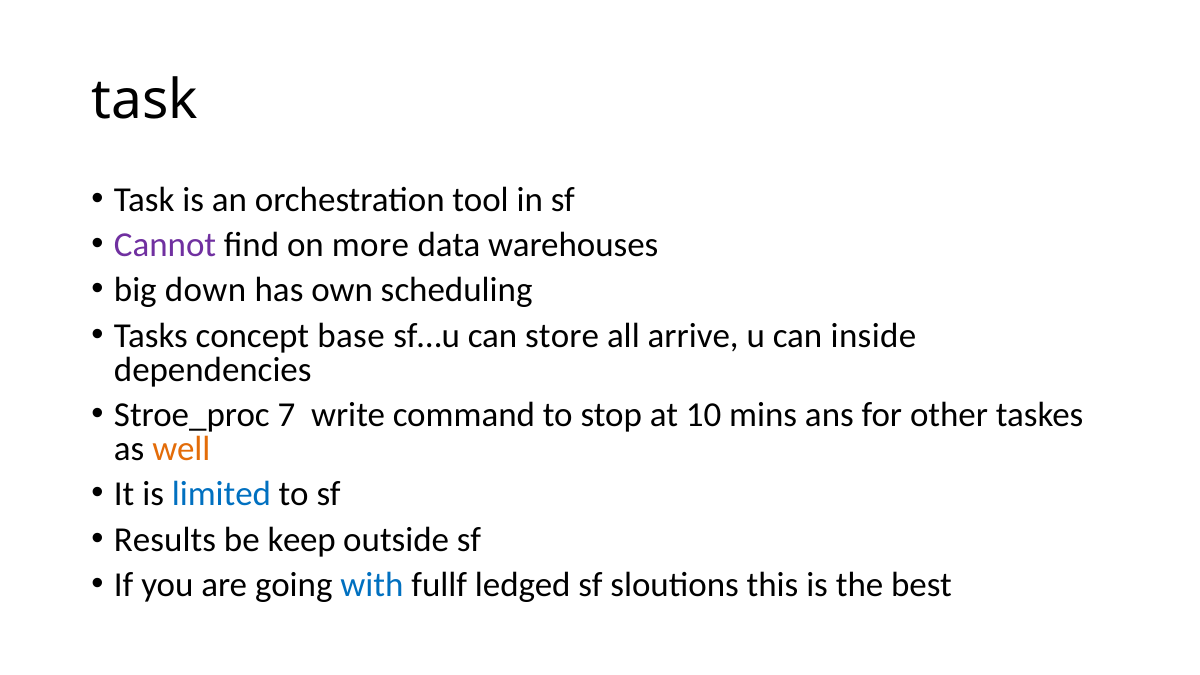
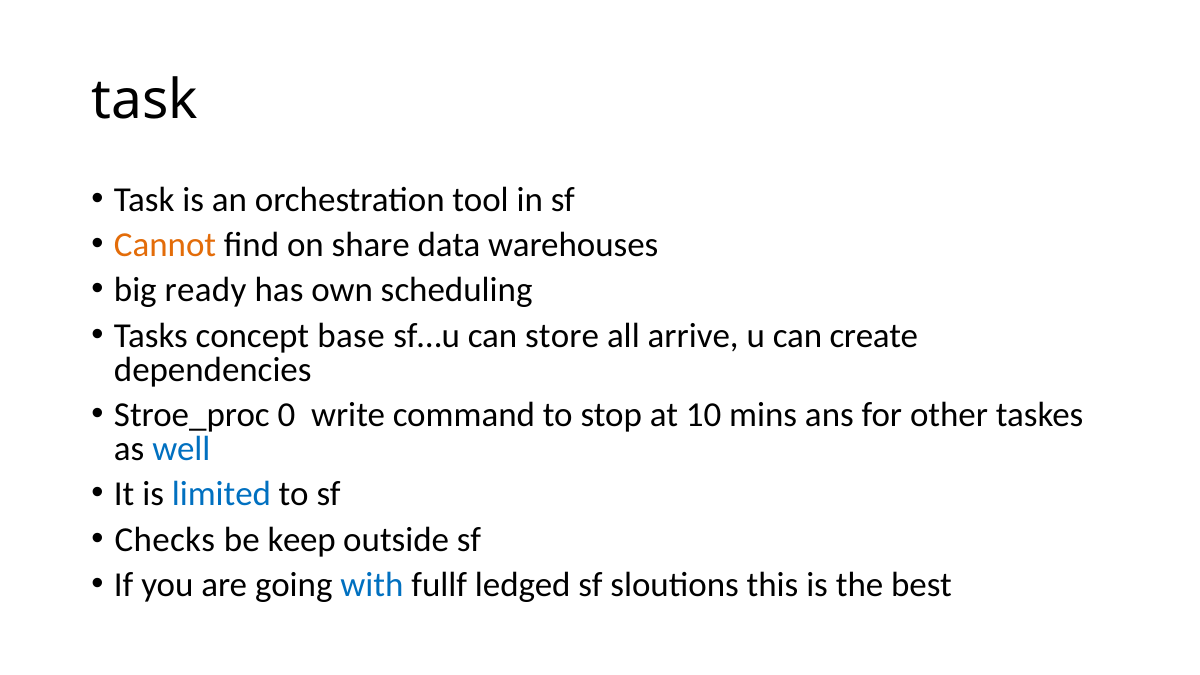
Cannot colour: purple -> orange
more: more -> share
down: down -> ready
inside: inside -> create
7: 7 -> 0
well colour: orange -> blue
Results: Results -> Checks
